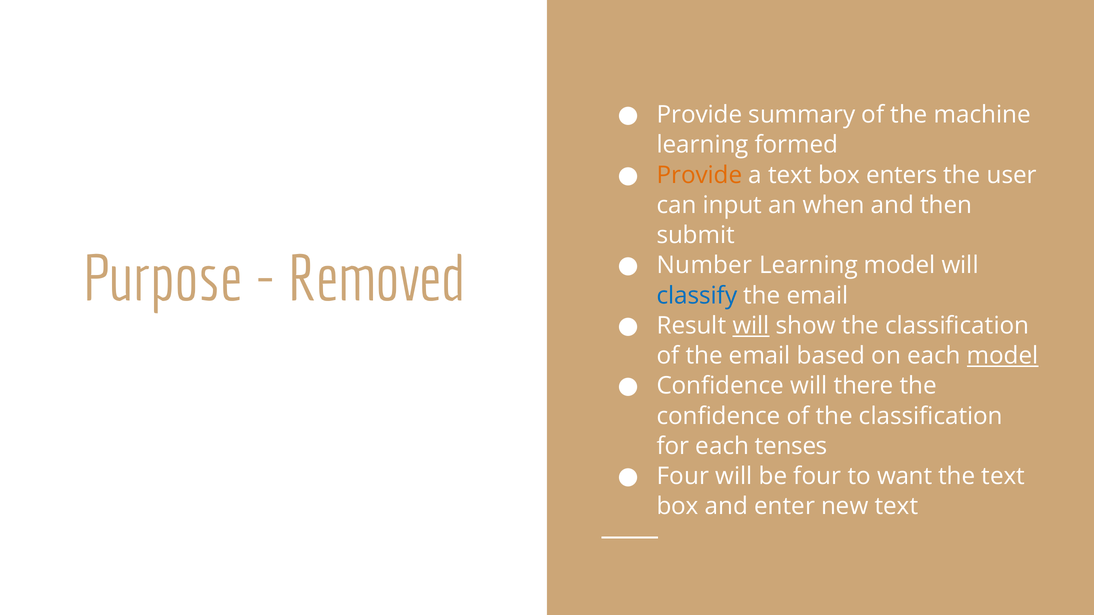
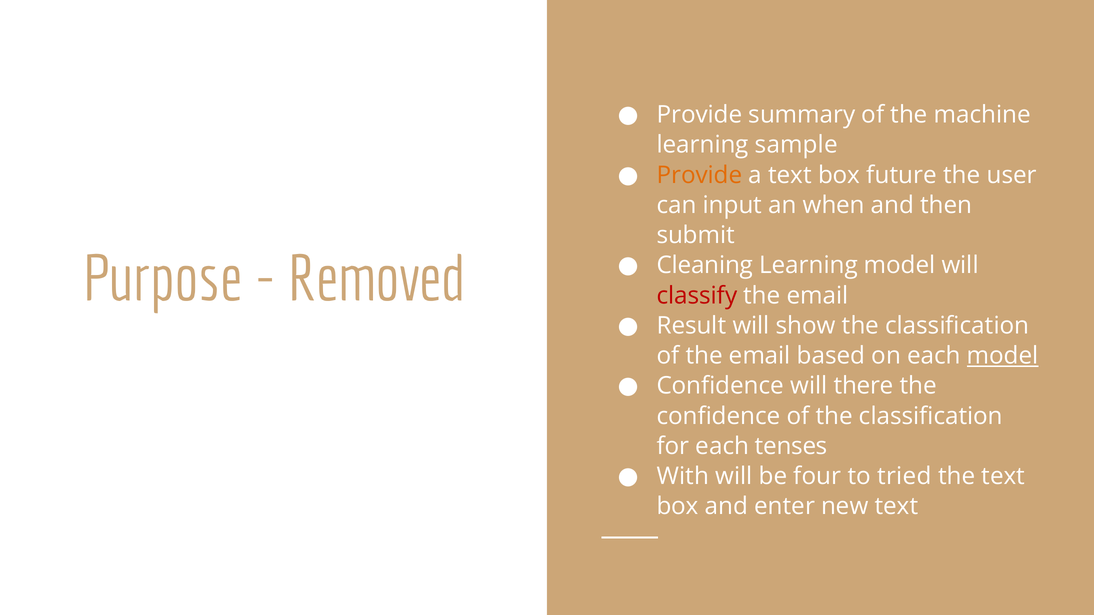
formed: formed -> sample
enters: enters -> future
Number: Number -> Cleaning
classify colour: blue -> red
will at (751, 326) underline: present -> none
Four at (683, 477): Four -> With
want: want -> tried
